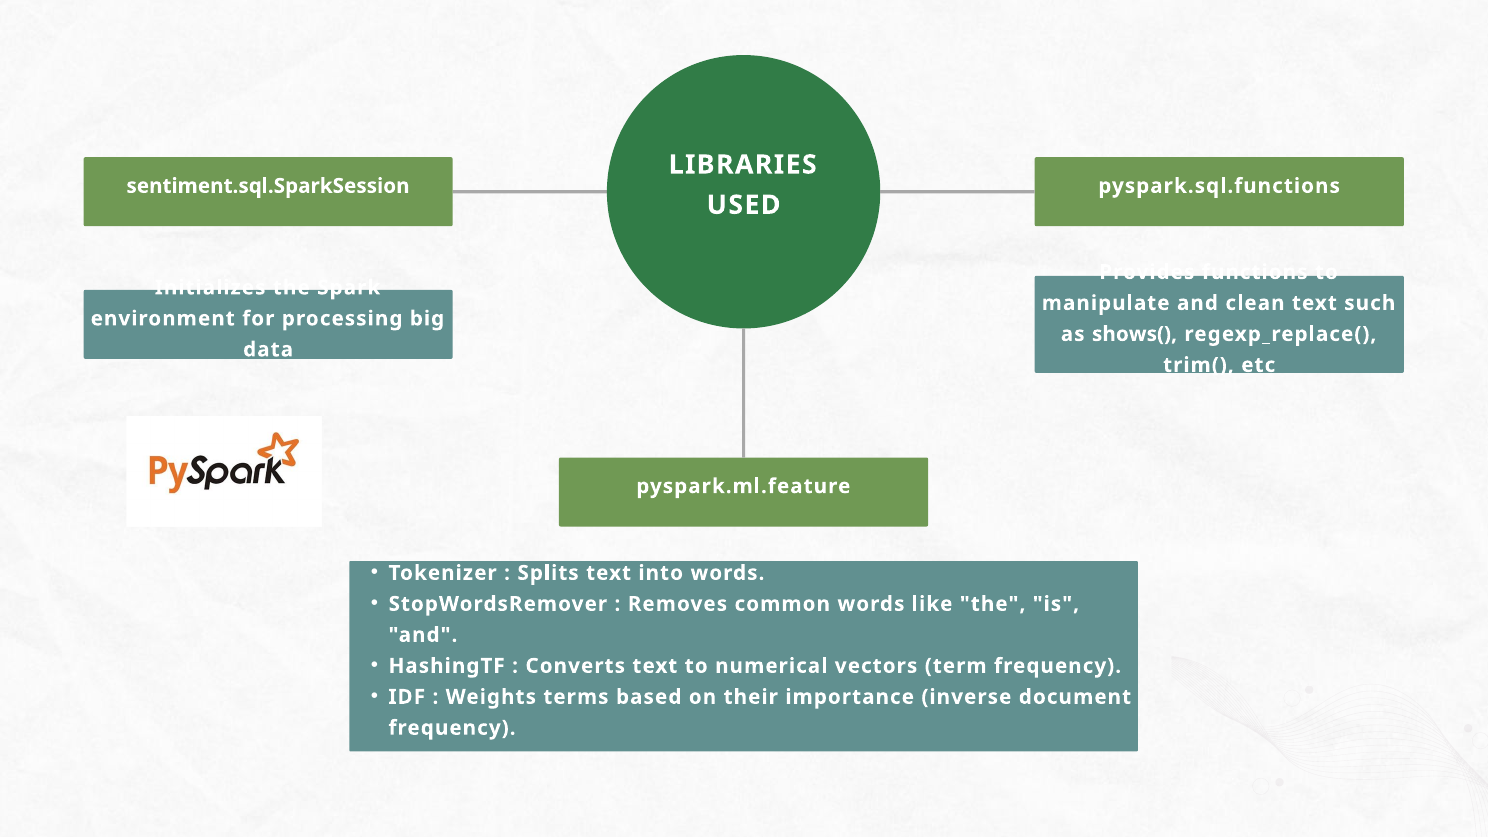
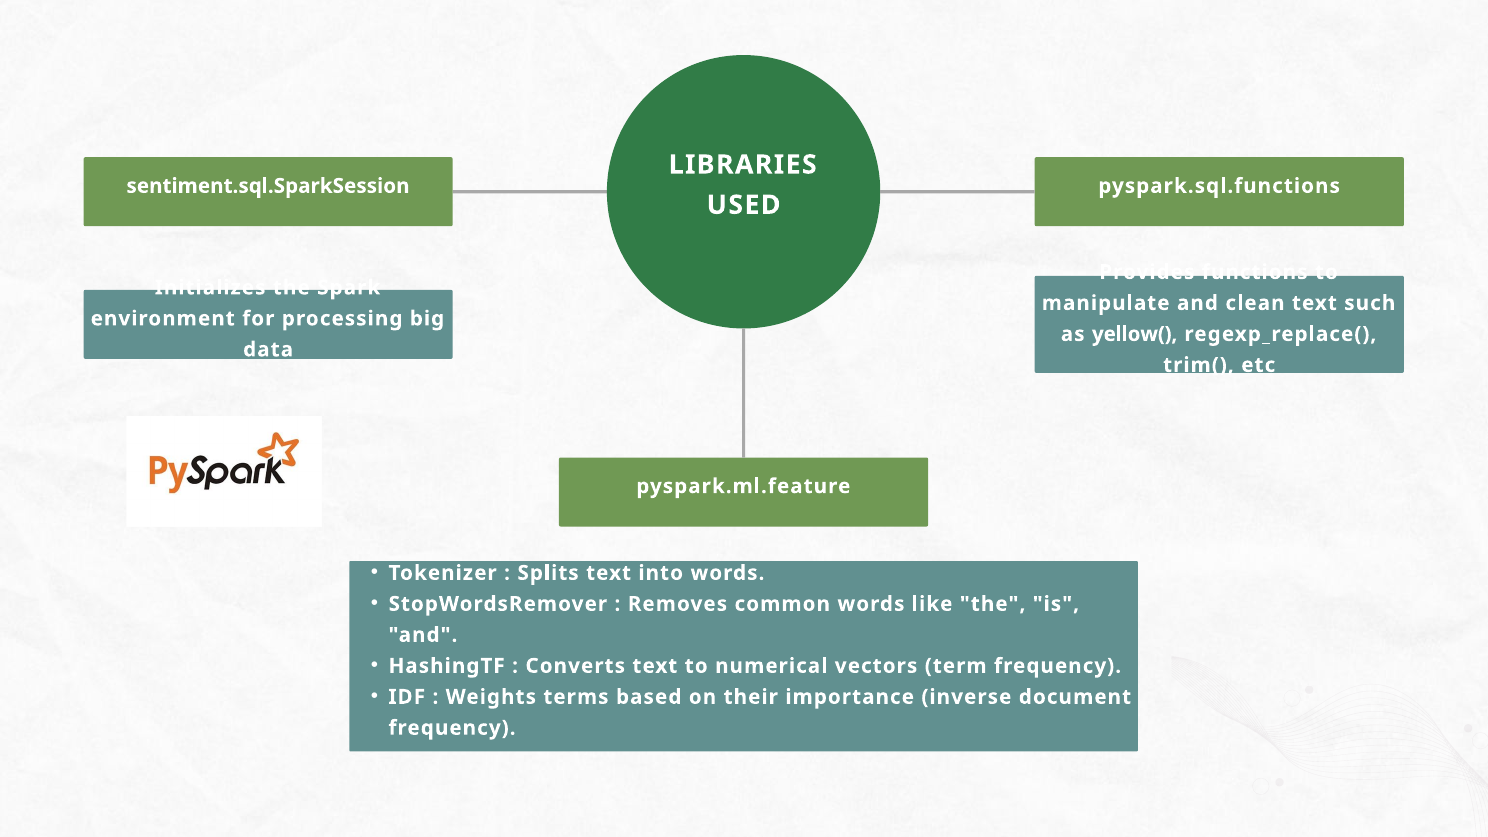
shows(: shows( -> yellow(
